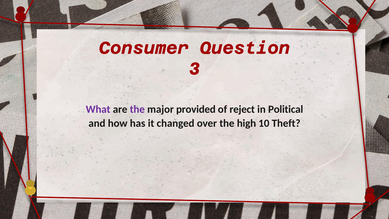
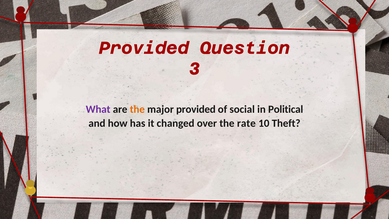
Consumer at (144, 48): Consumer -> Provided
the at (137, 109) colour: purple -> orange
reject: reject -> social
high: high -> rate
